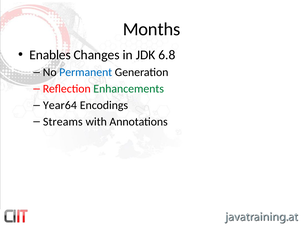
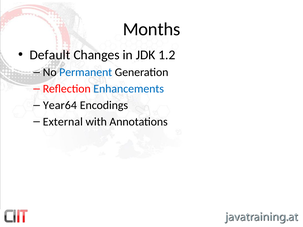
Enables: Enables -> Default
6.8: 6.8 -> 1.2
Enhancements colour: green -> blue
Streams: Streams -> External
